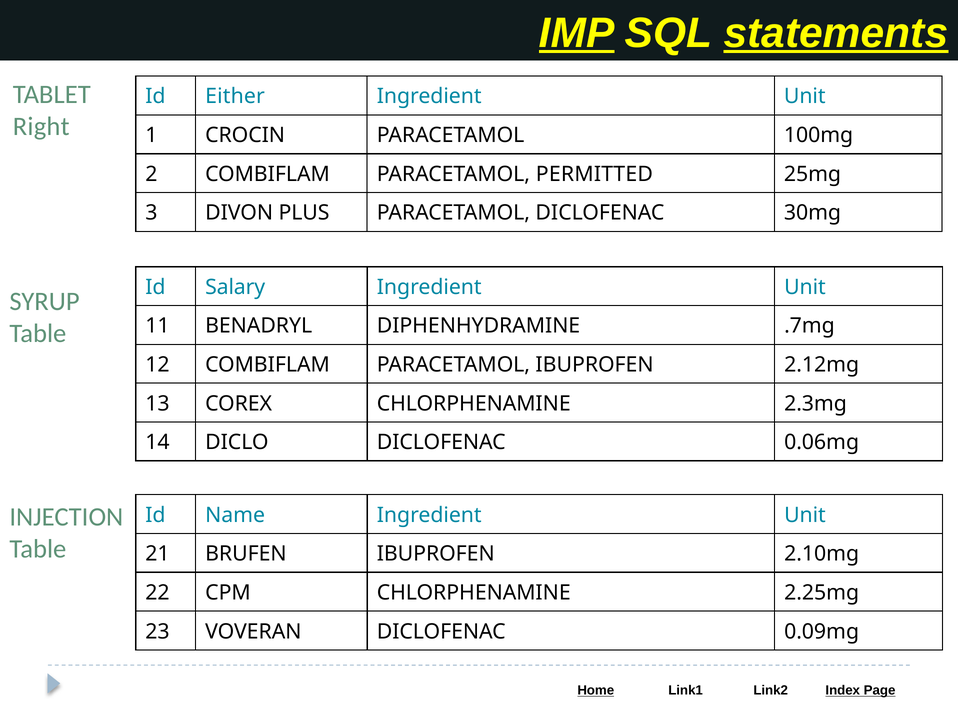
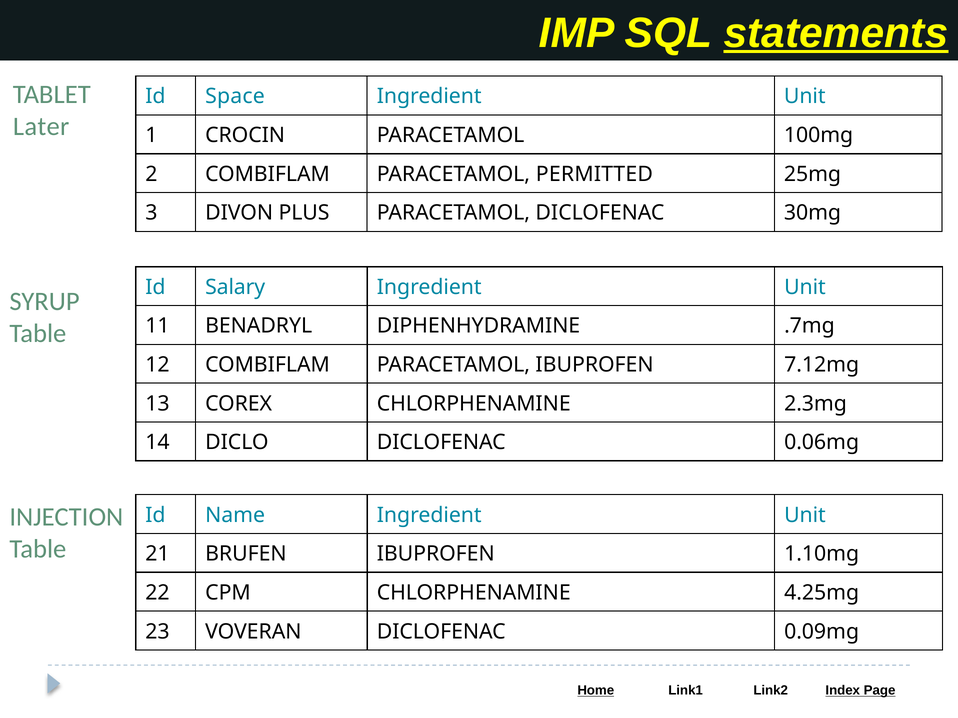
IMP underline: present -> none
Either: Either -> Space
Right: Right -> Later
2.12mg: 2.12mg -> 7.12mg
2.10mg: 2.10mg -> 1.10mg
2.25mg: 2.25mg -> 4.25mg
